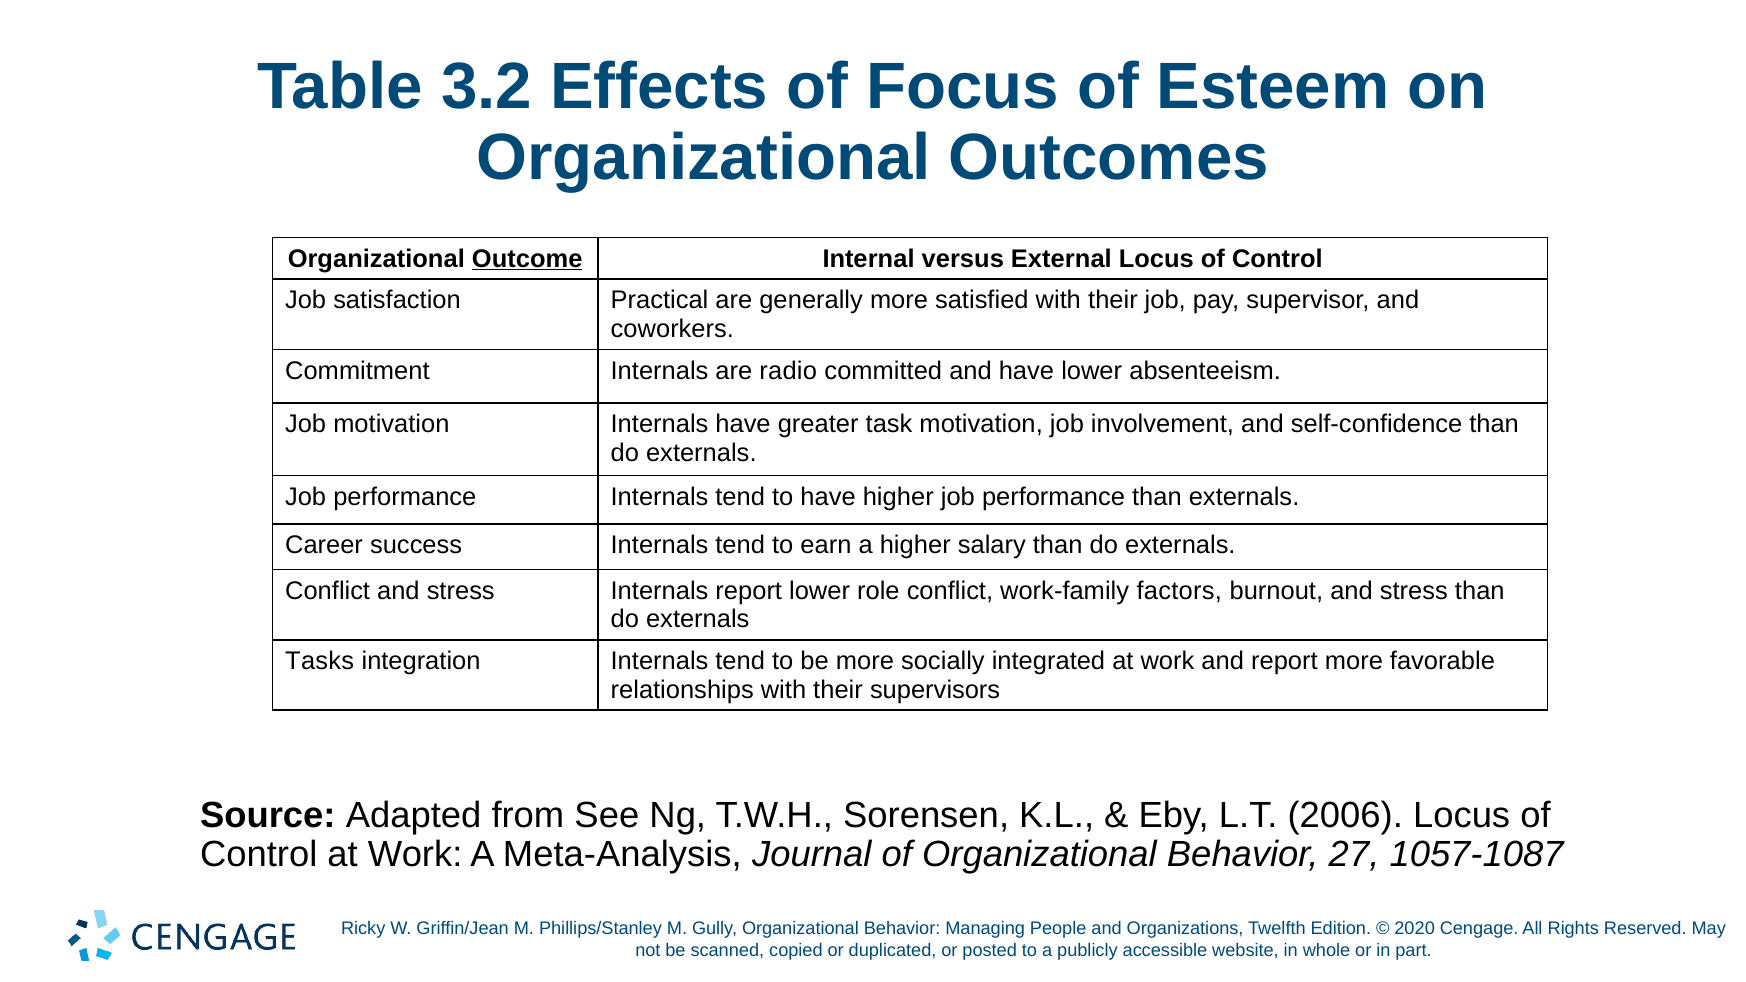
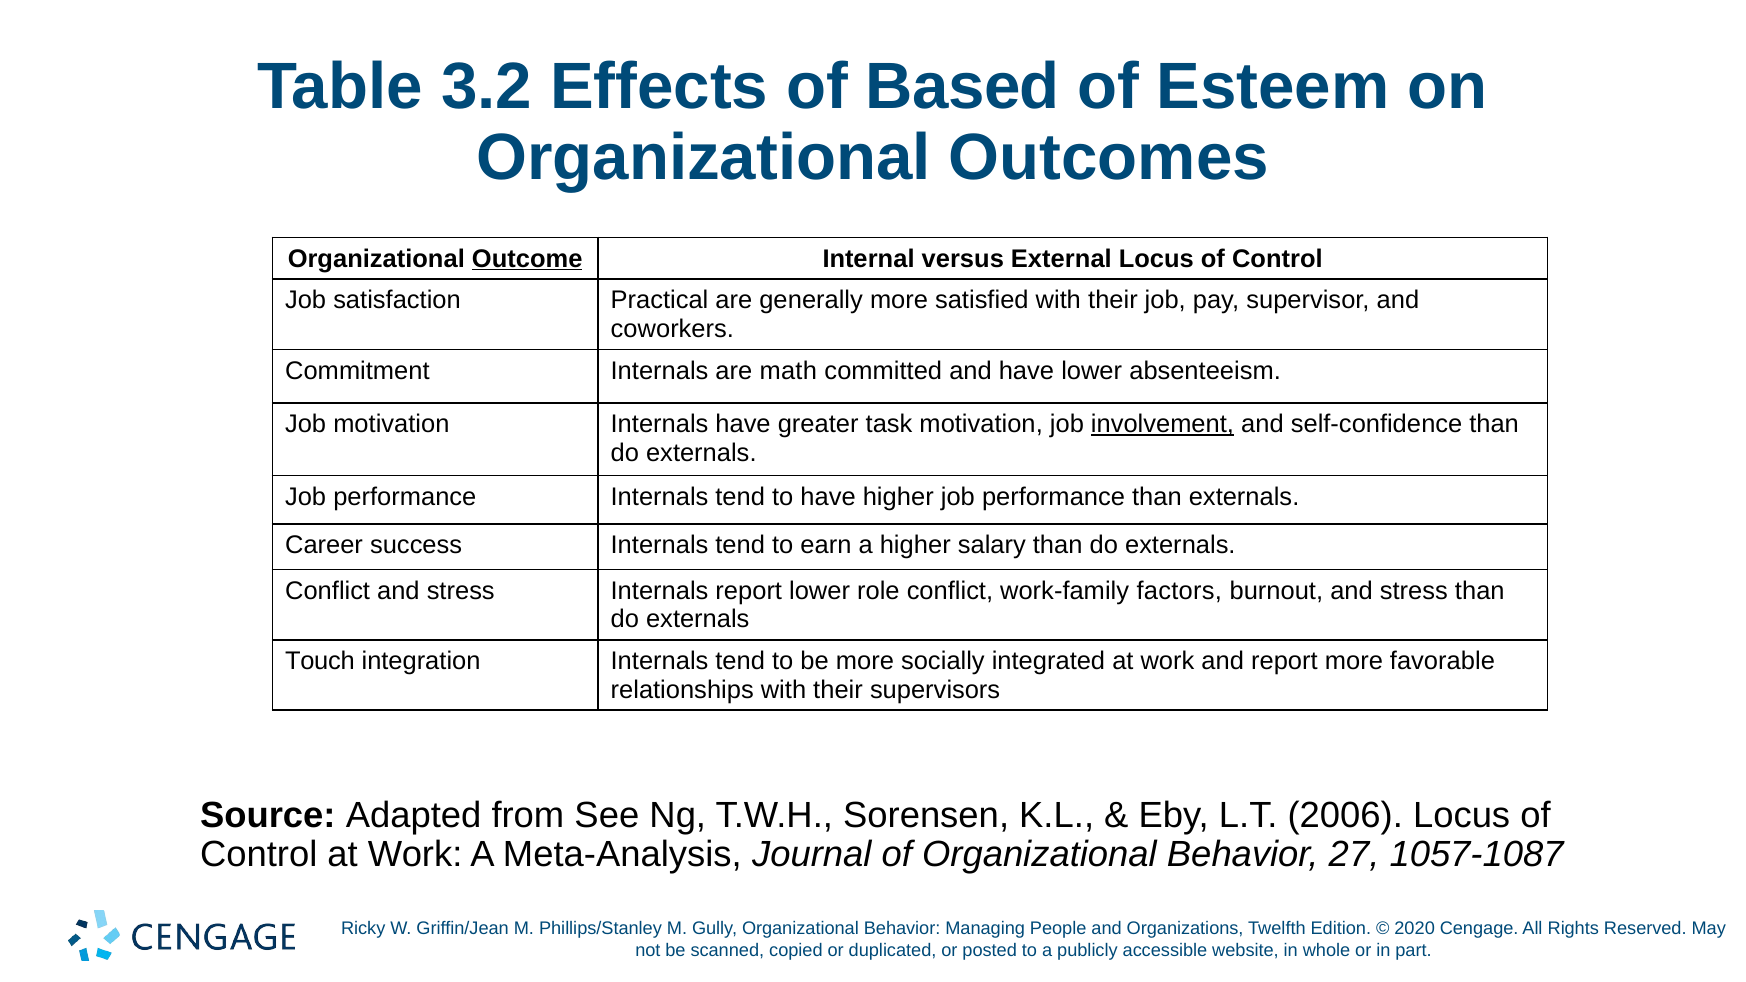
Focus: Focus -> Based
radio: radio -> math
involvement underline: none -> present
Tasks: Tasks -> Touch
